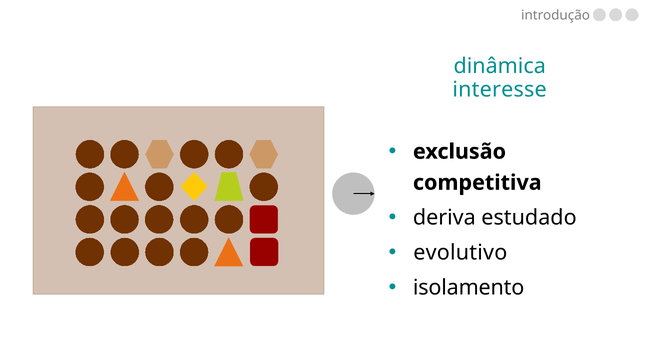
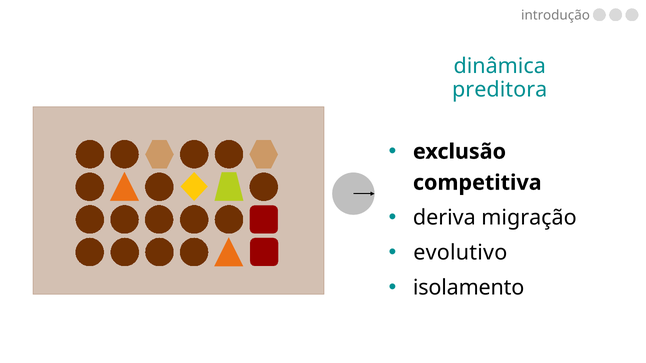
interesse: interesse -> preditora
estudado: estudado -> migração
